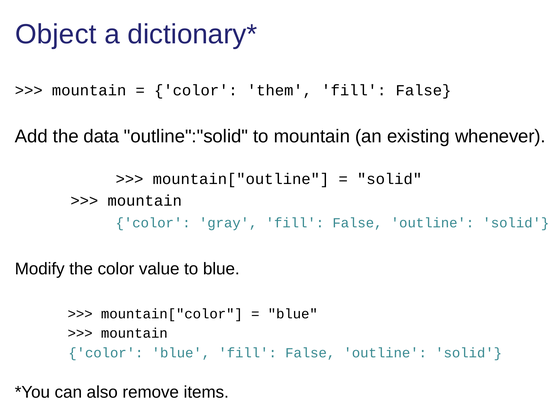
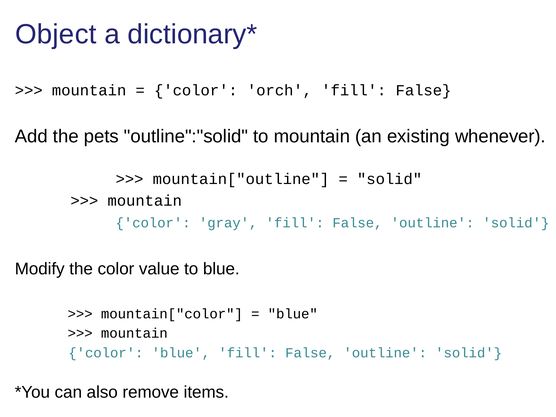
them: them -> orch
data: data -> pets
